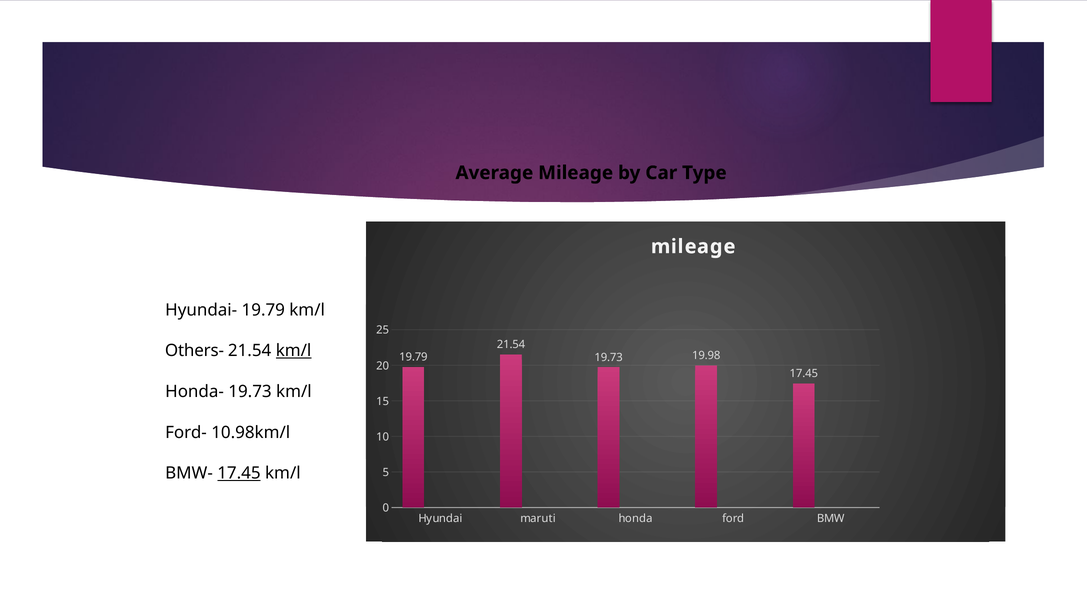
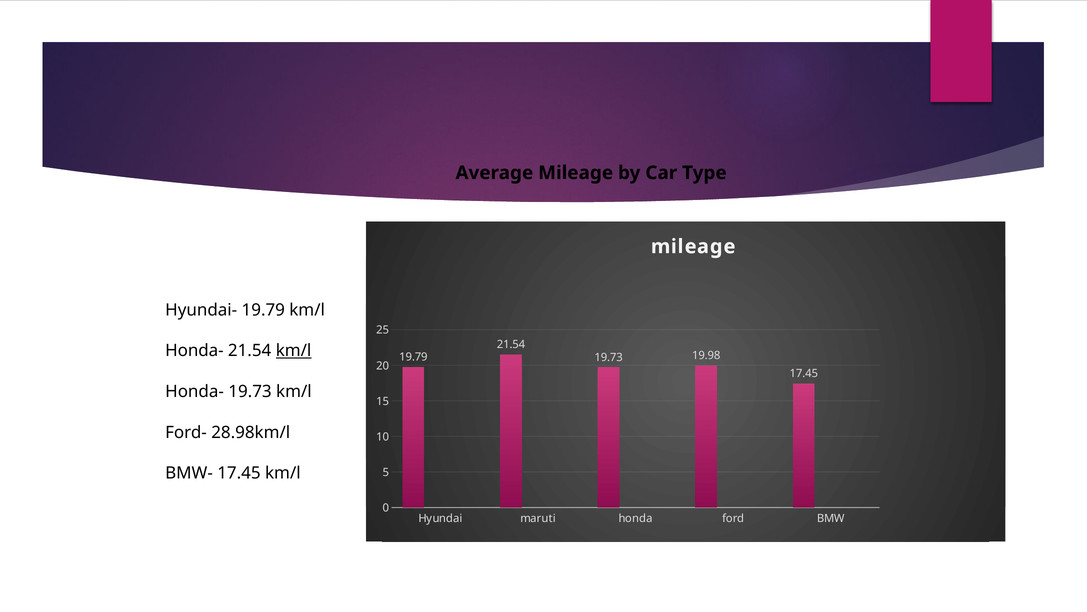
Others- at (194, 351): Others- -> Honda-
10.98km/l: 10.98km/l -> 28.98km/l
17.45 at (239, 473) underline: present -> none
